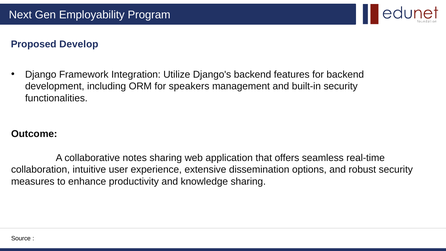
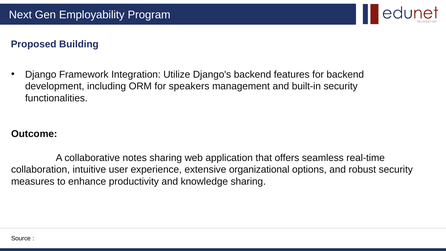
Develop: Develop -> Building
dissemination: dissemination -> organizational
